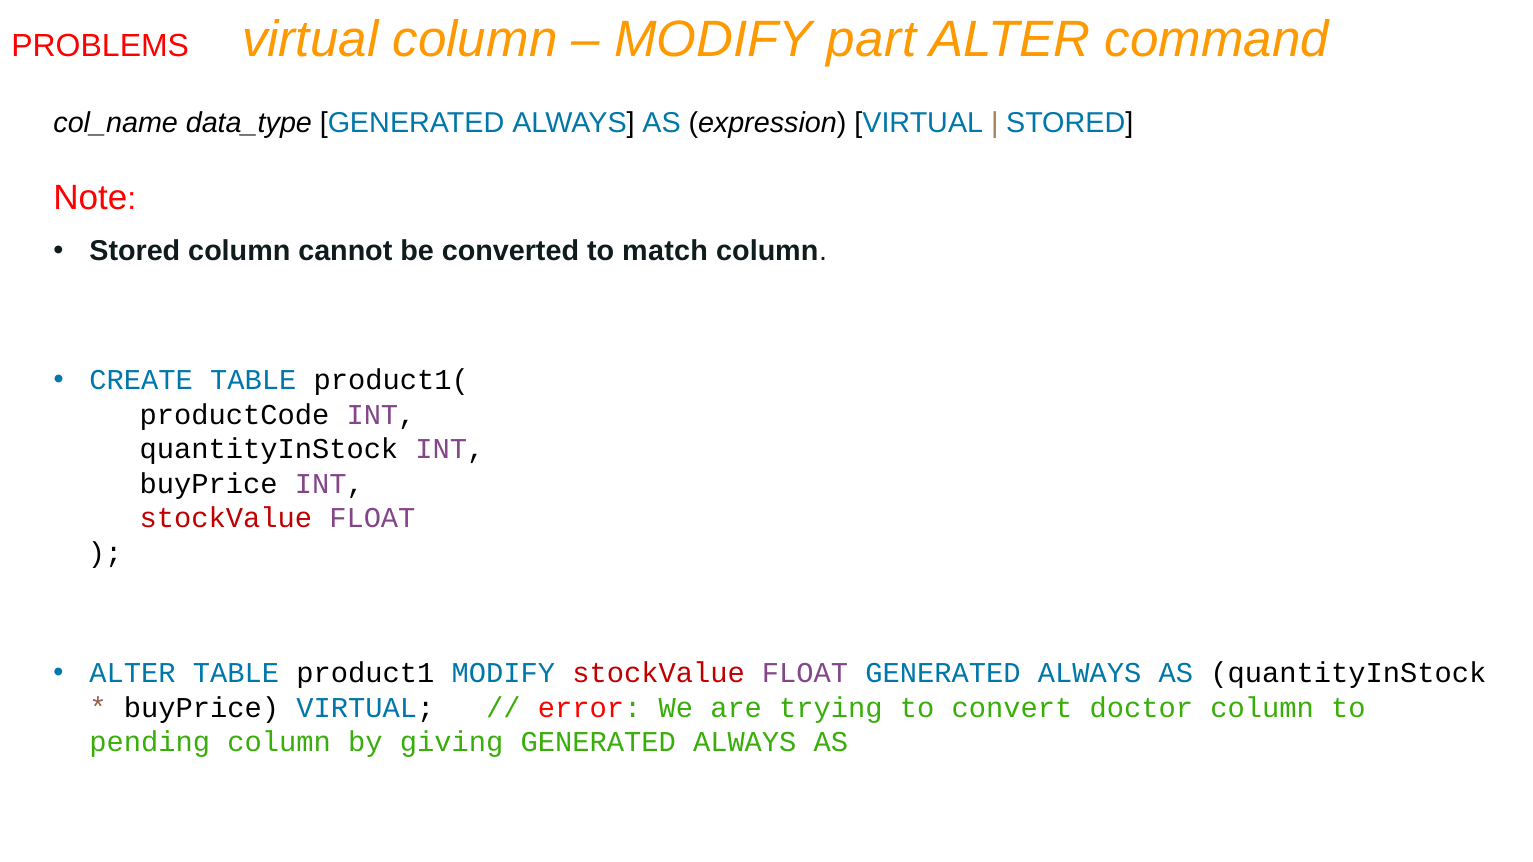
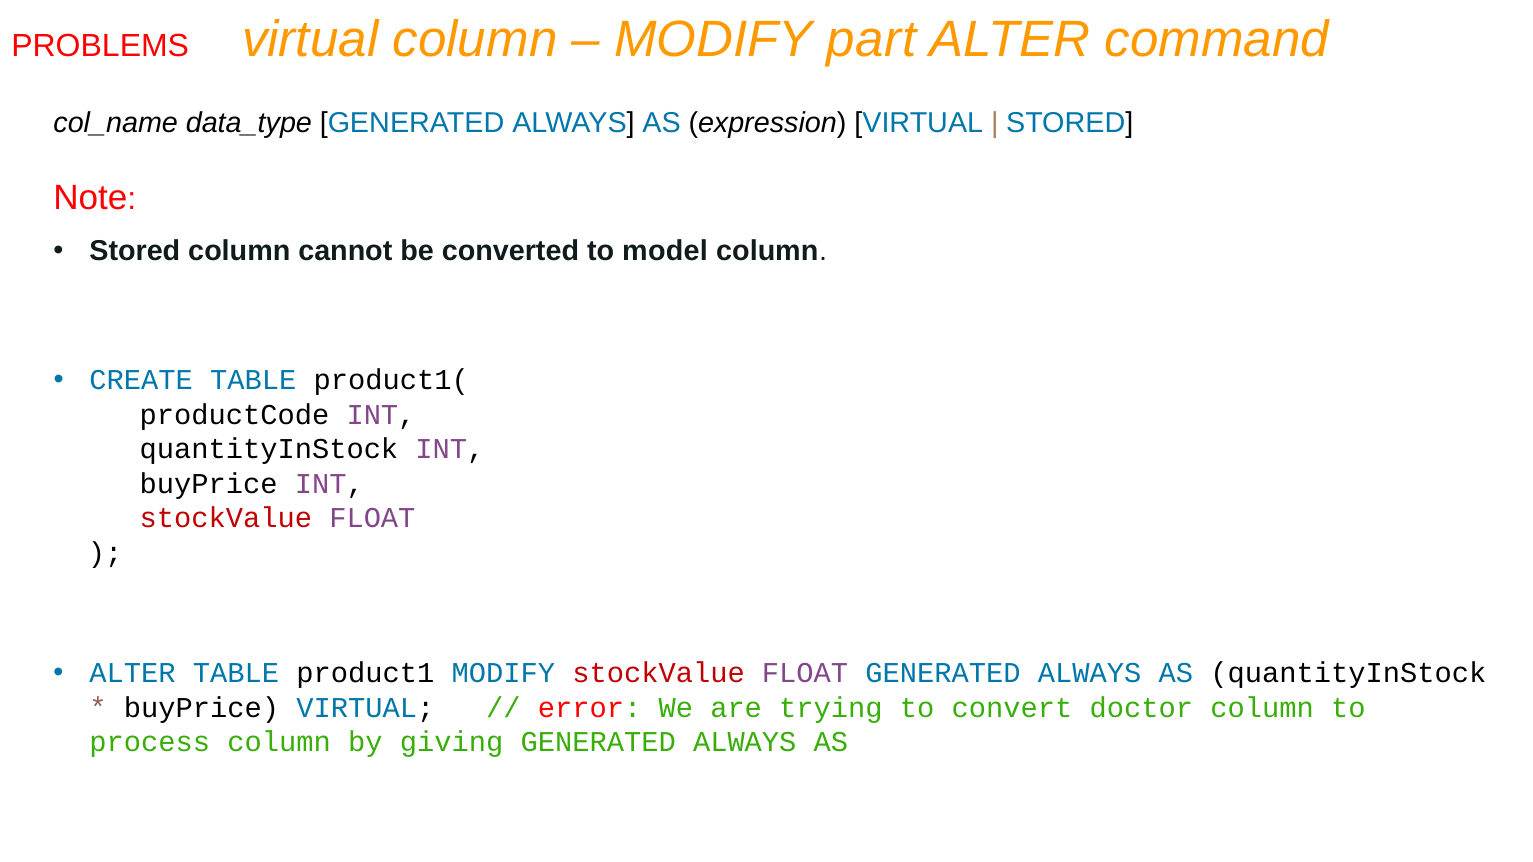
match: match -> model
pending: pending -> process
